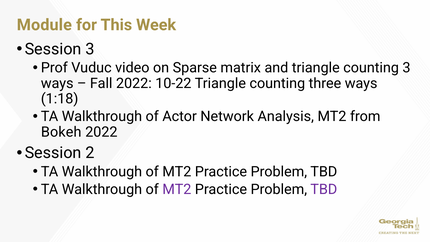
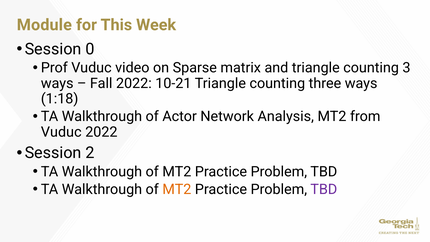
Session 3: 3 -> 0
10-22: 10-22 -> 10-21
Bokeh at (61, 132): Bokeh -> Vuduc
MT2 at (177, 189) colour: purple -> orange
